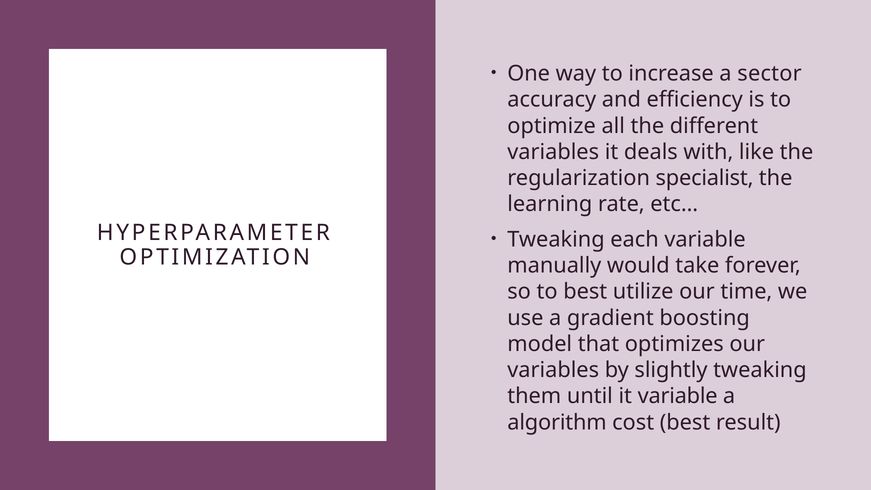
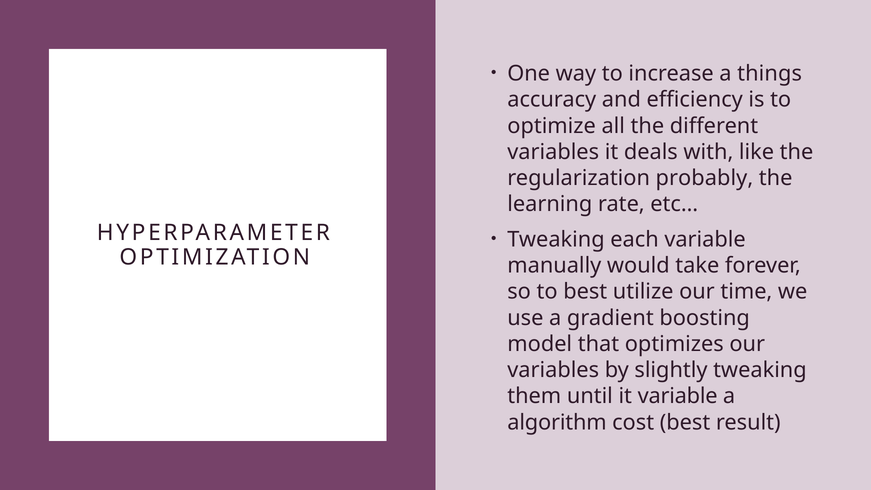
sector: sector -> things
specialist: specialist -> probably
